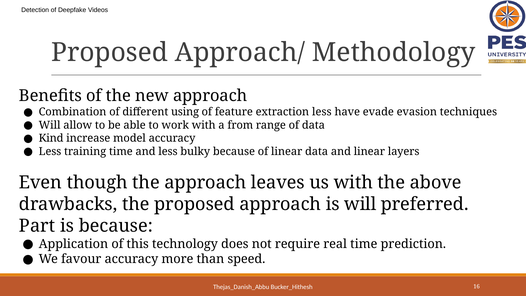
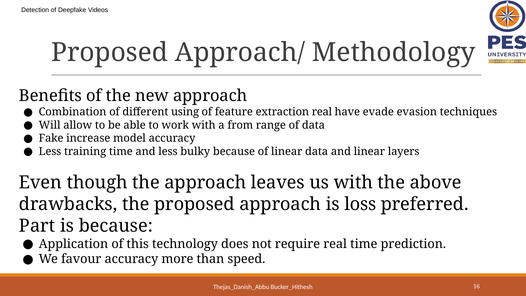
extraction less: less -> real
Kind: Kind -> Fake
is will: will -> loss
